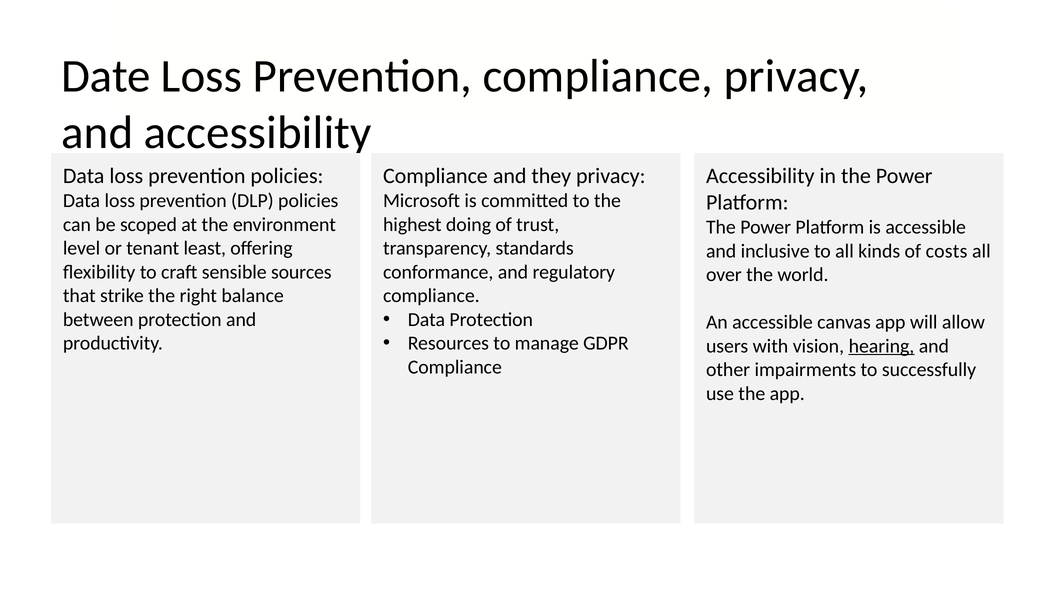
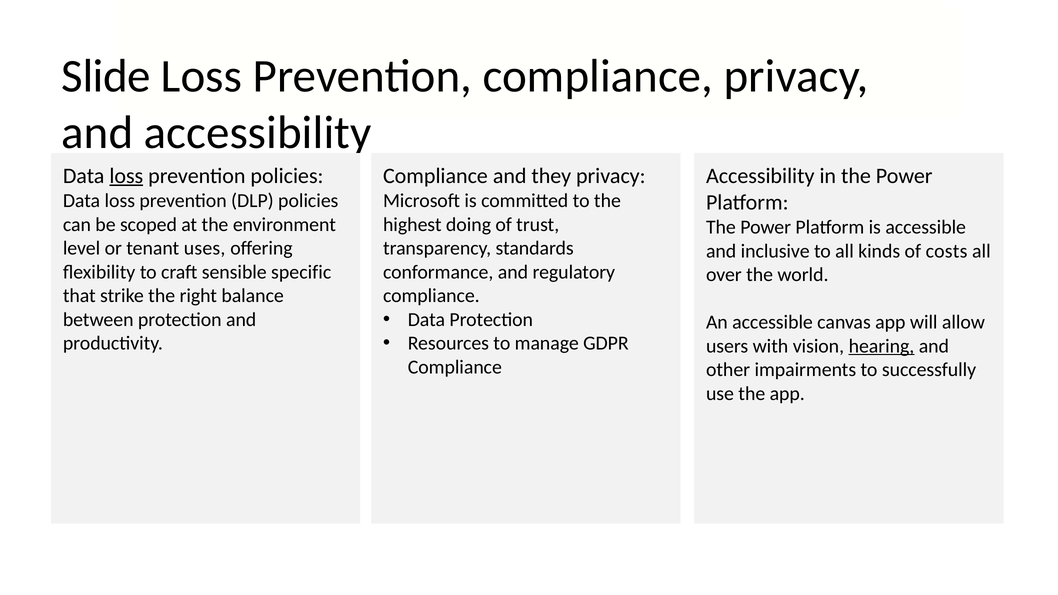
Date: Date -> Slide
loss at (126, 176) underline: none -> present
least: least -> uses
sources: sources -> specific
